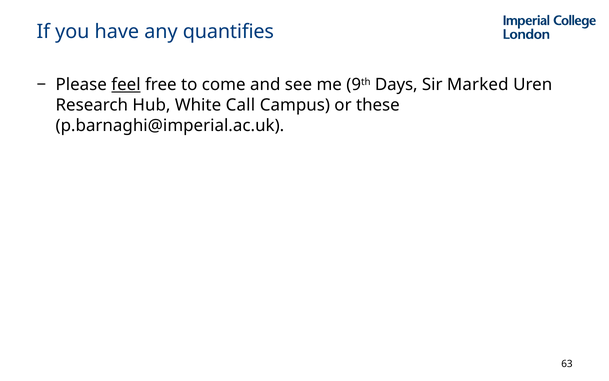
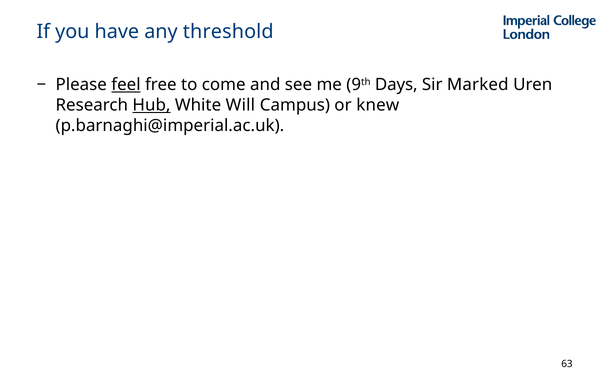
quantifies: quantifies -> threshold
Hub underline: none -> present
Call: Call -> Will
these: these -> knew
